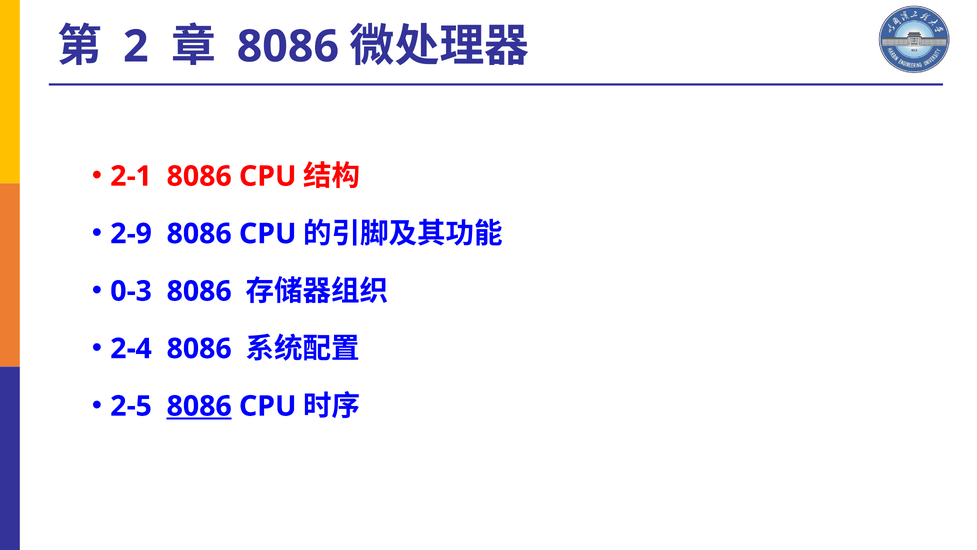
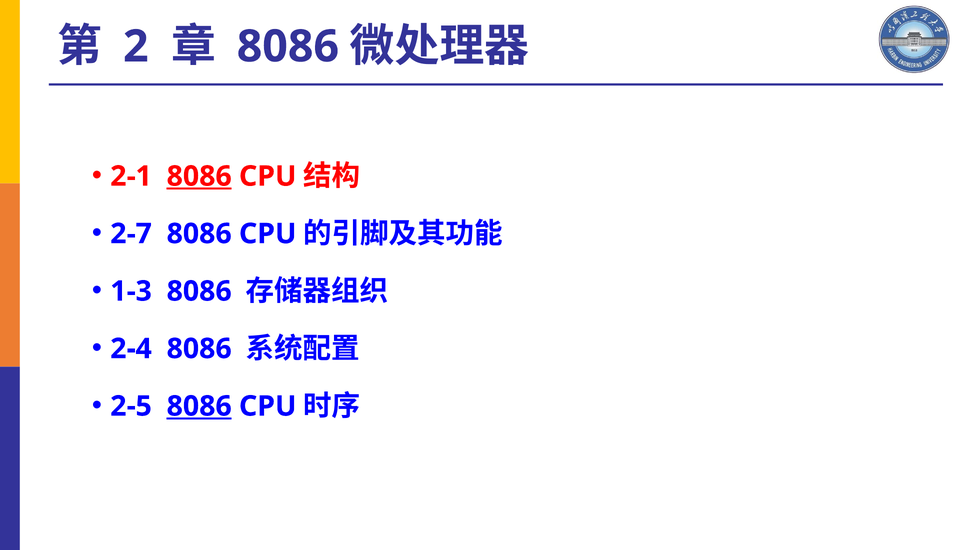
8086 at (199, 176) underline: none -> present
2-9: 2-9 -> 2-7
0-3: 0-3 -> 1-3
